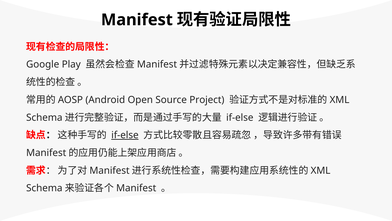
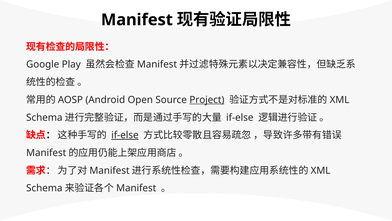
Project underline: none -> present
